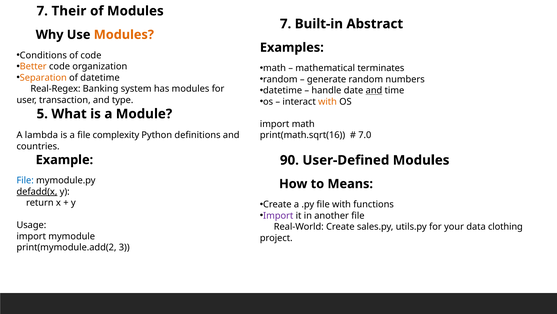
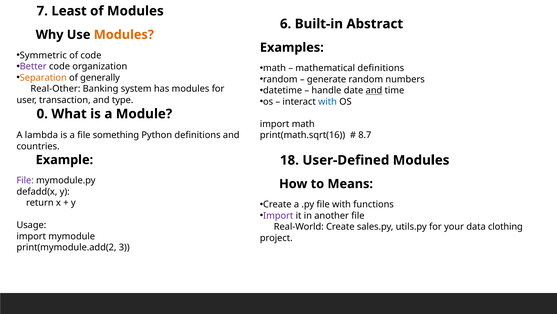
Their: Their -> Least
7 at (286, 24): 7 -> 6
Conditions: Conditions -> Symmetric
Better colour: orange -> purple
mathematical terminates: terminates -> definitions
of datetime: datetime -> generally
Real-Regex: Real-Regex -> Real-Other
with at (328, 101) colour: orange -> blue
5: 5 -> 0
7.0: 7.0 -> 8.7
complexity: complexity -> something
90: 90 -> 18
File at (25, 180) colour: blue -> purple
defadd(x underline: present -> none
